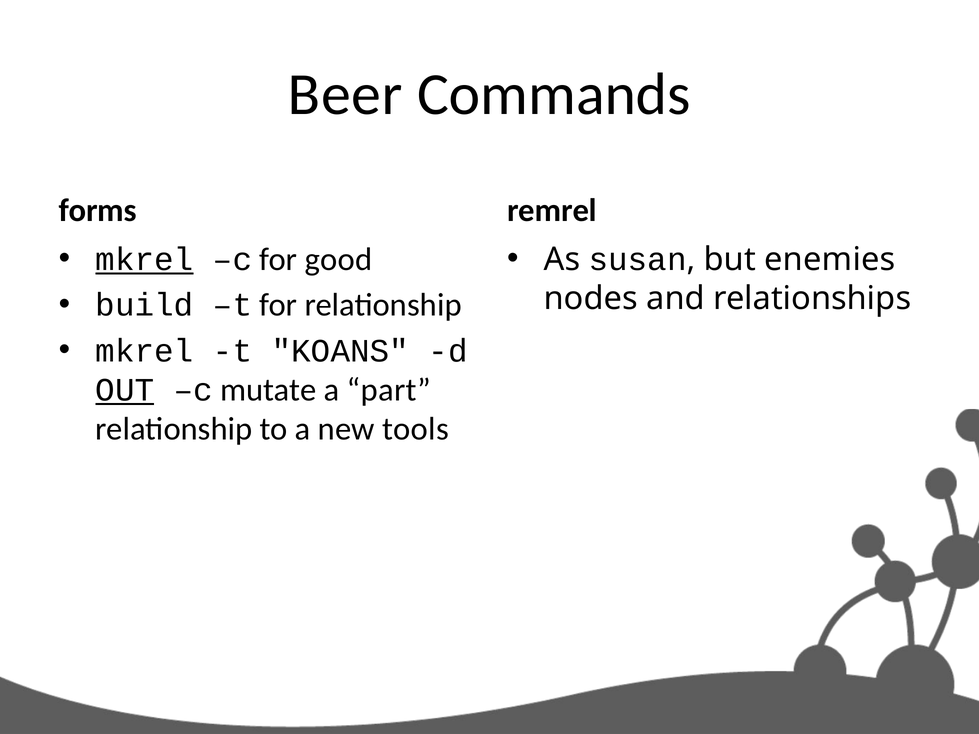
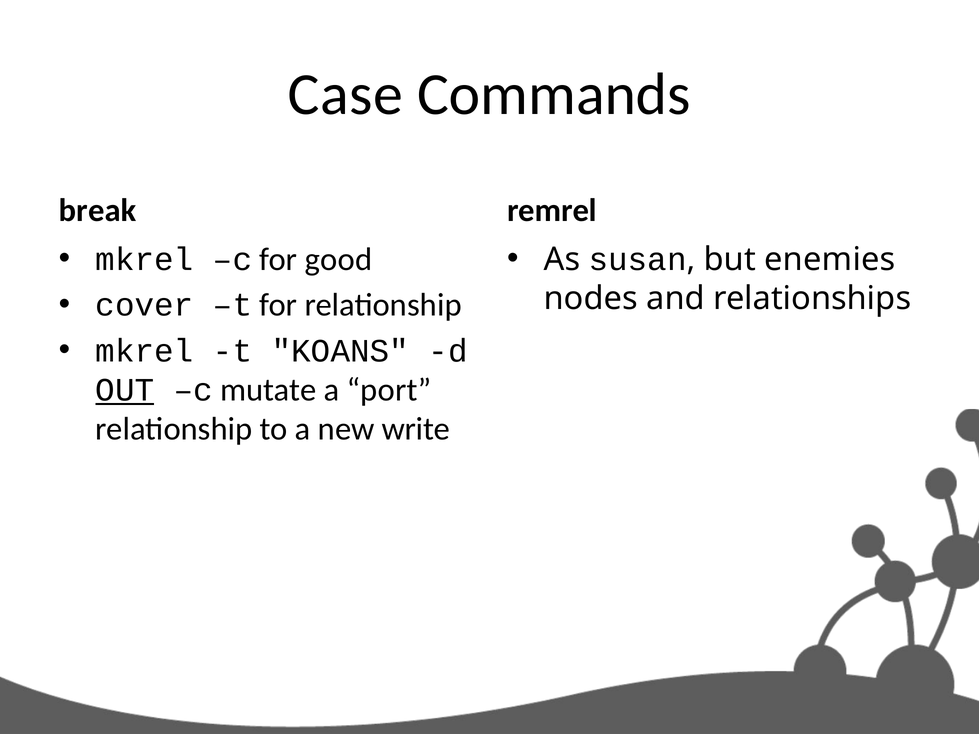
Beer: Beer -> Case
forms: forms -> break
mkrel at (144, 260) underline: present -> none
build: build -> cover
part: part -> port
tools: tools -> write
